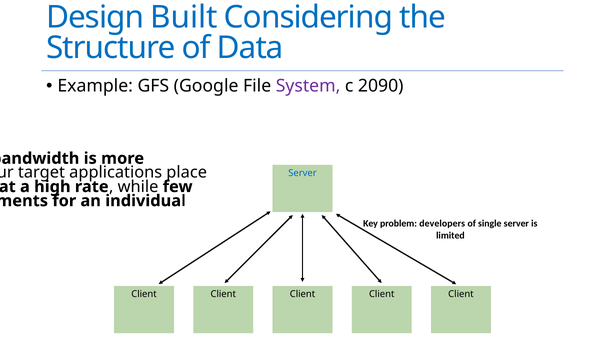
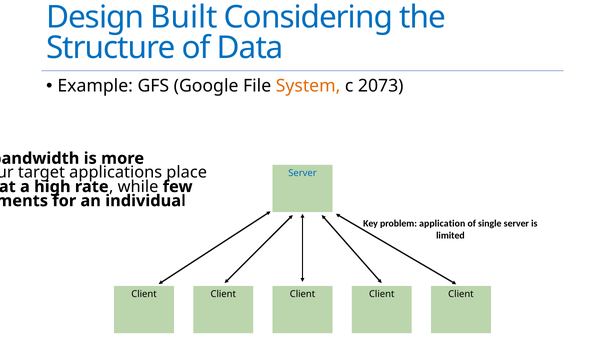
System colour: purple -> orange
2090: 2090 -> 2073
developers: developers -> application
